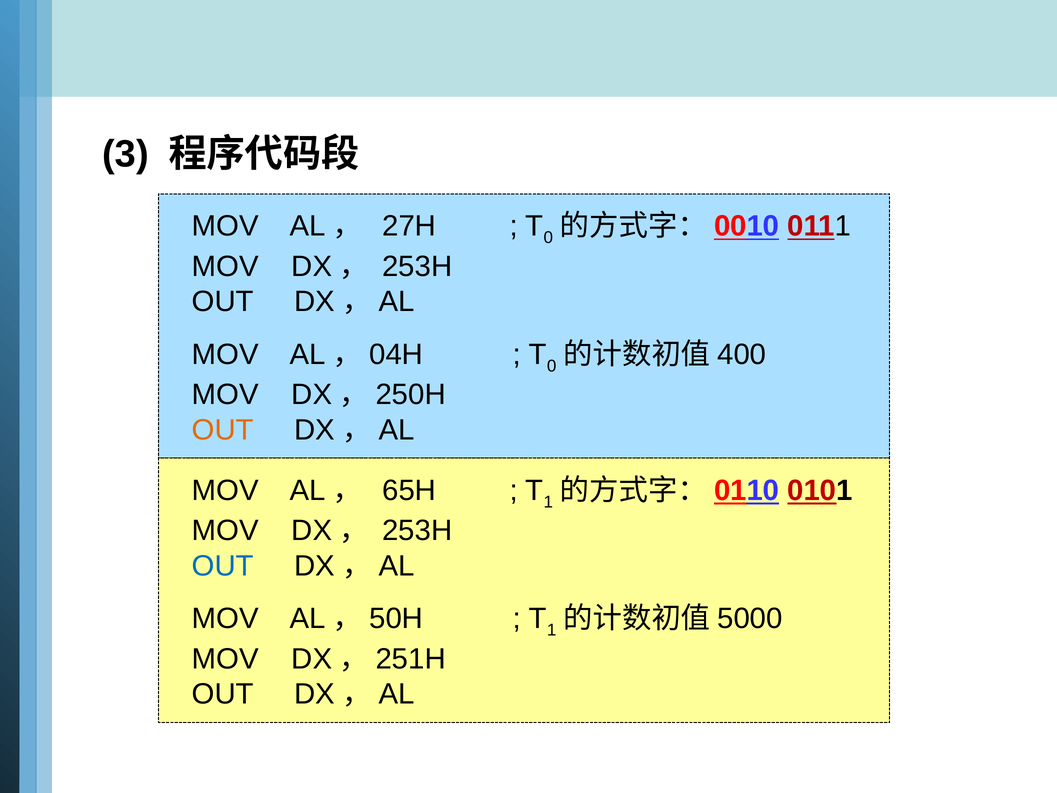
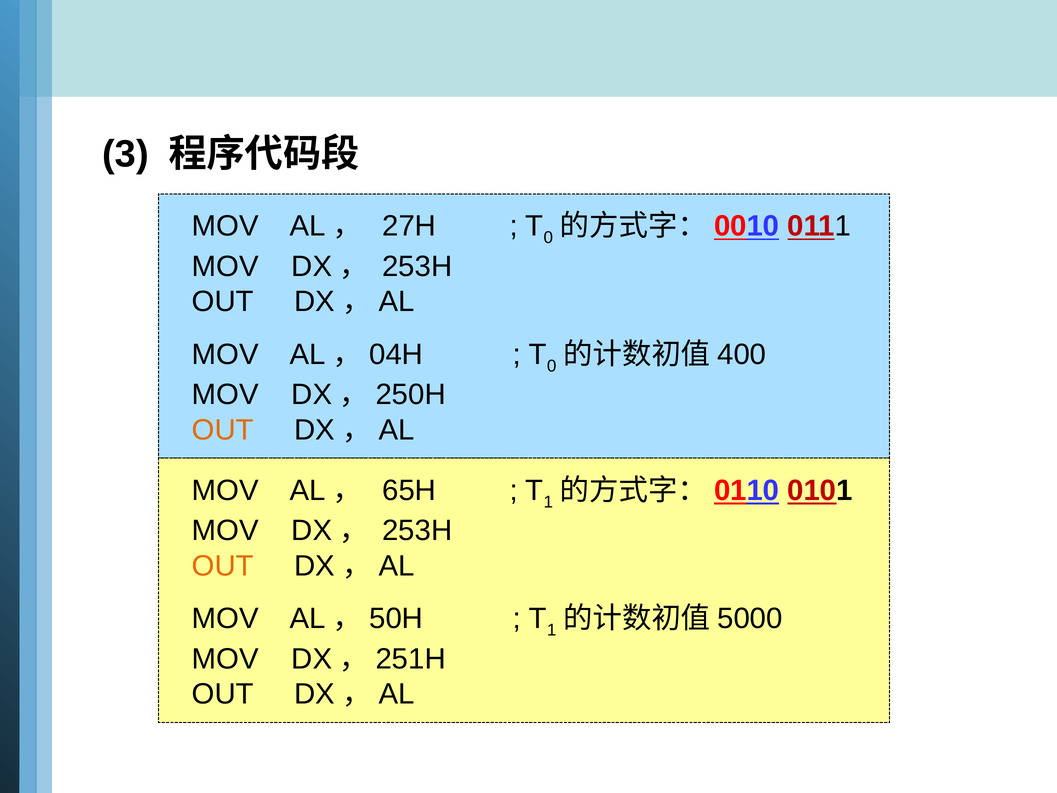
OUT at (223, 566) colour: blue -> orange
